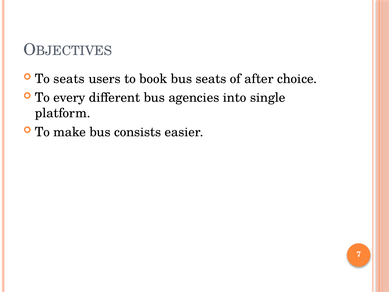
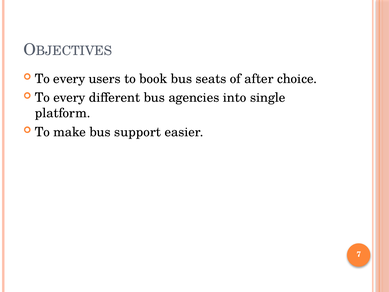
seats at (69, 79): seats -> every
consists: consists -> support
